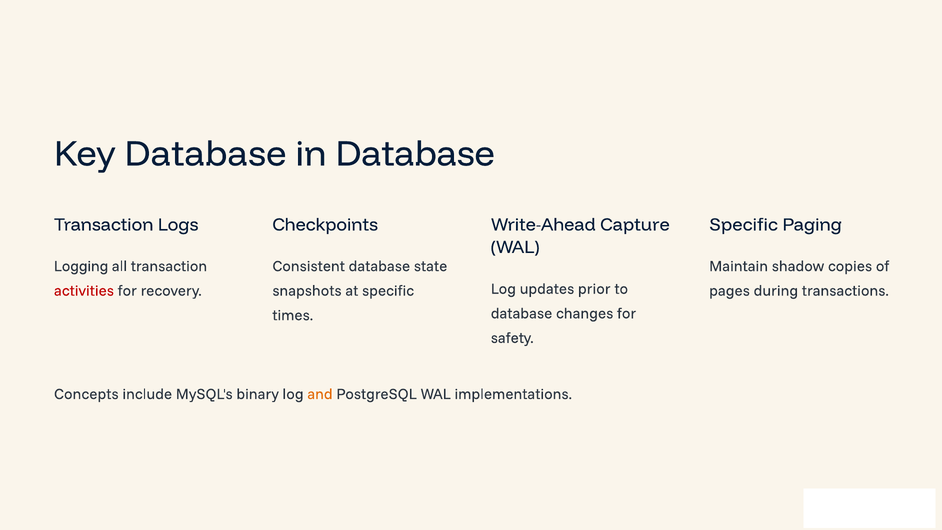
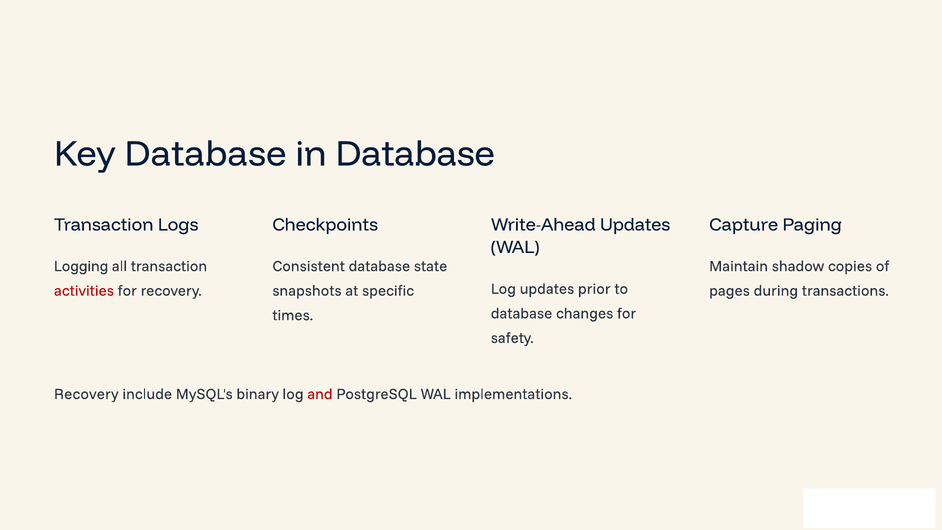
Write-Ahead Capture: Capture -> Updates
Specific at (744, 225): Specific -> Capture
Concepts at (86, 394): Concepts -> Recovery
and colour: orange -> red
